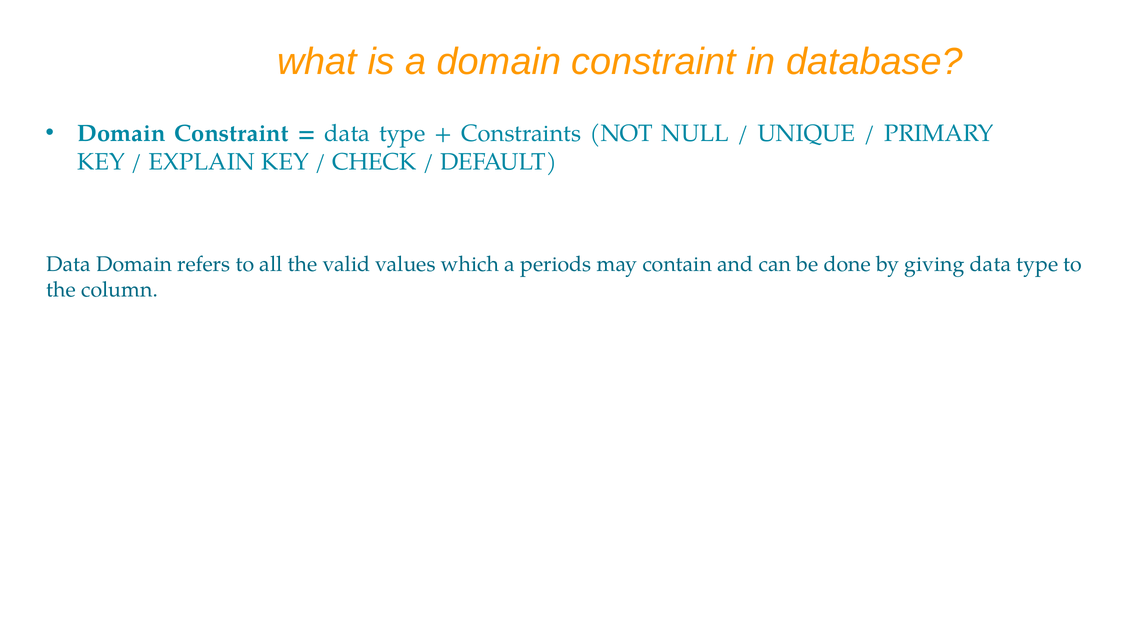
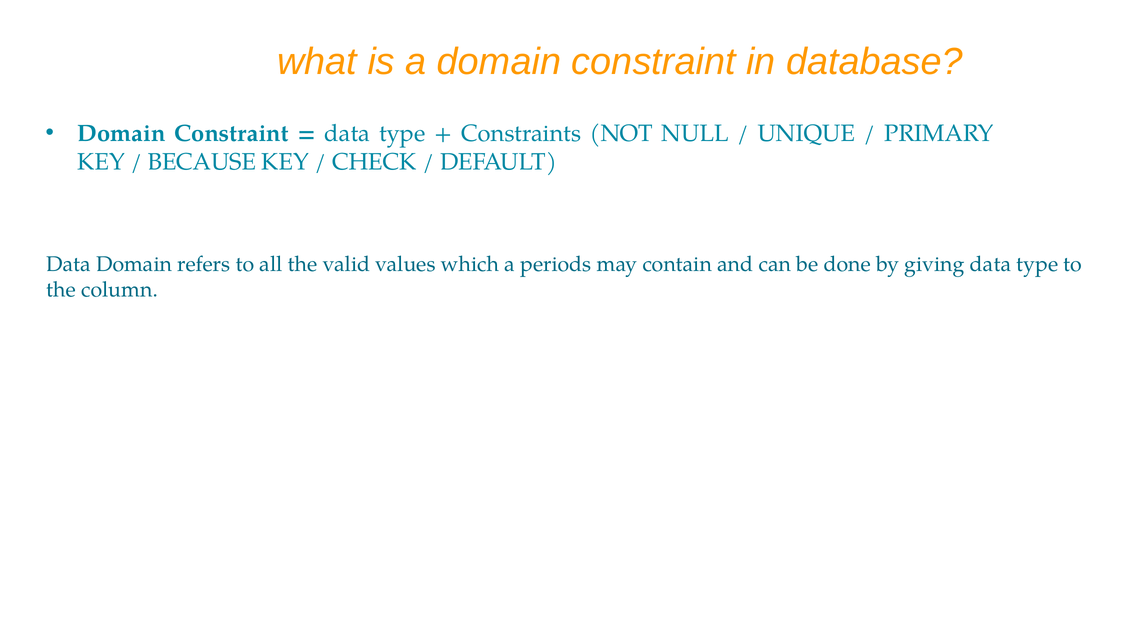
EXPLAIN: EXPLAIN -> BECAUSE
